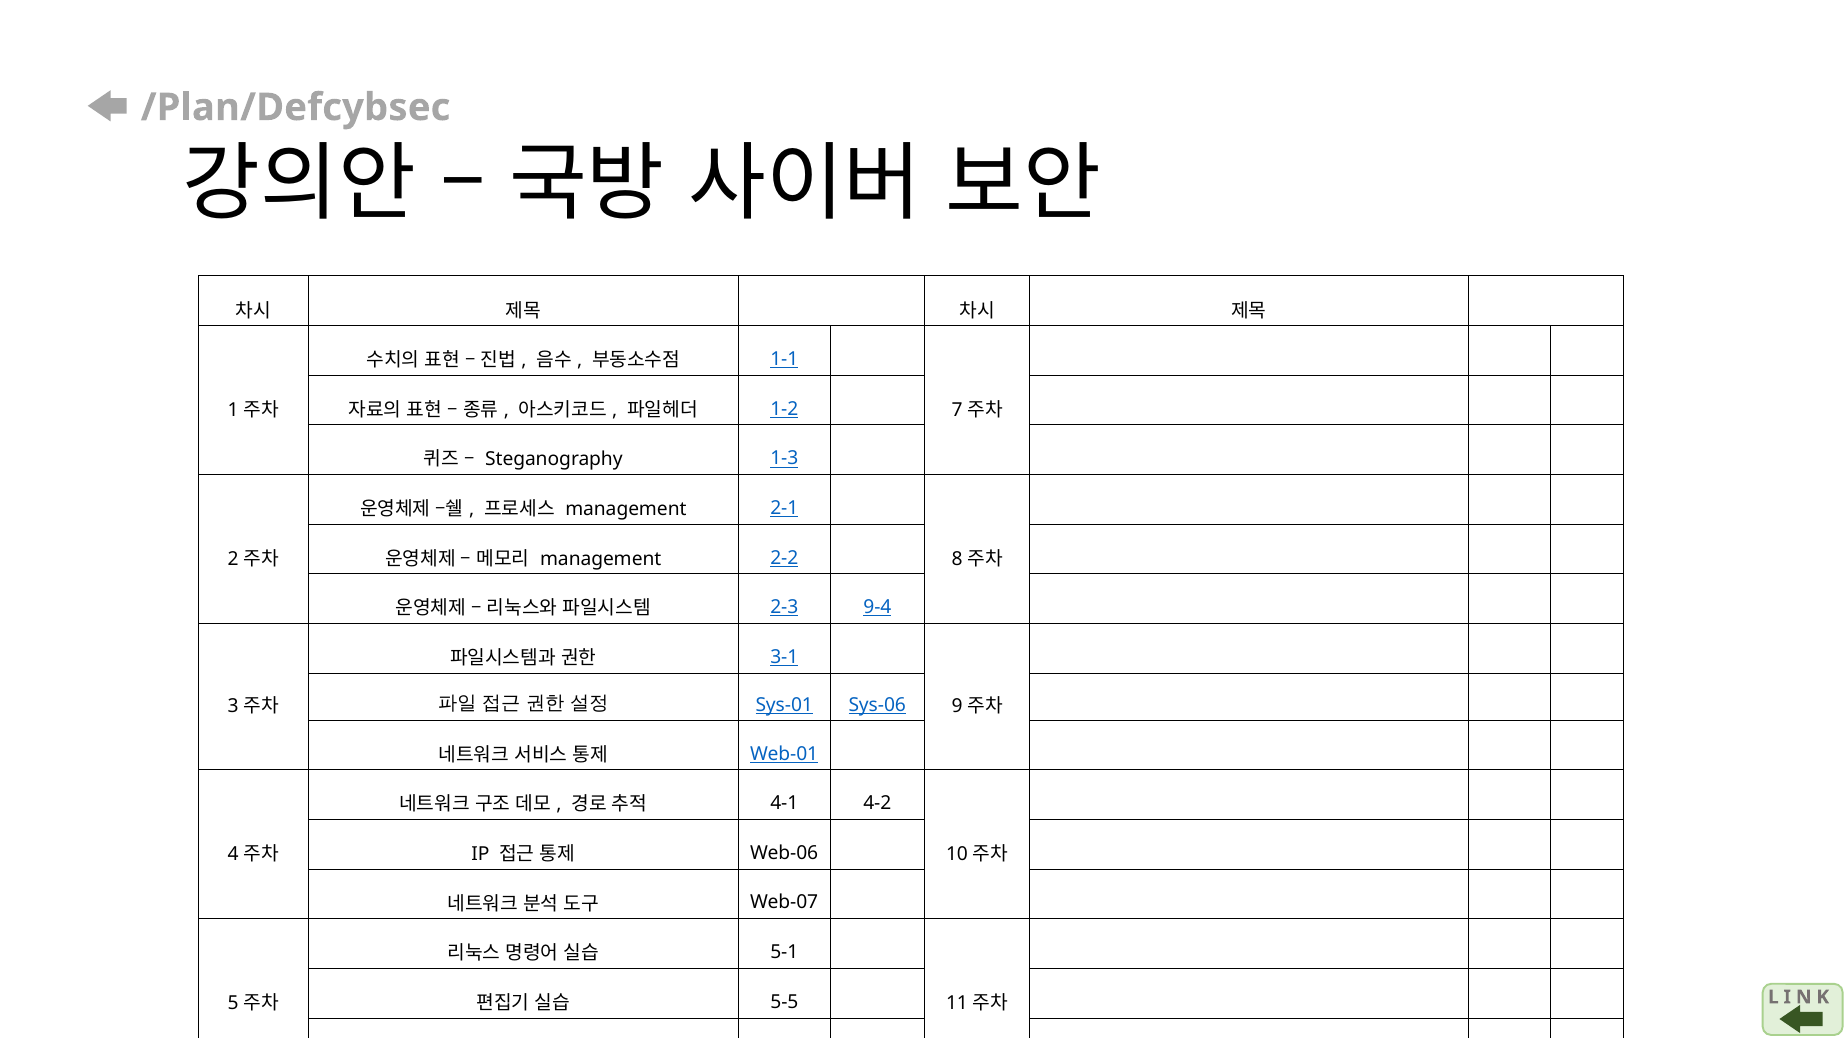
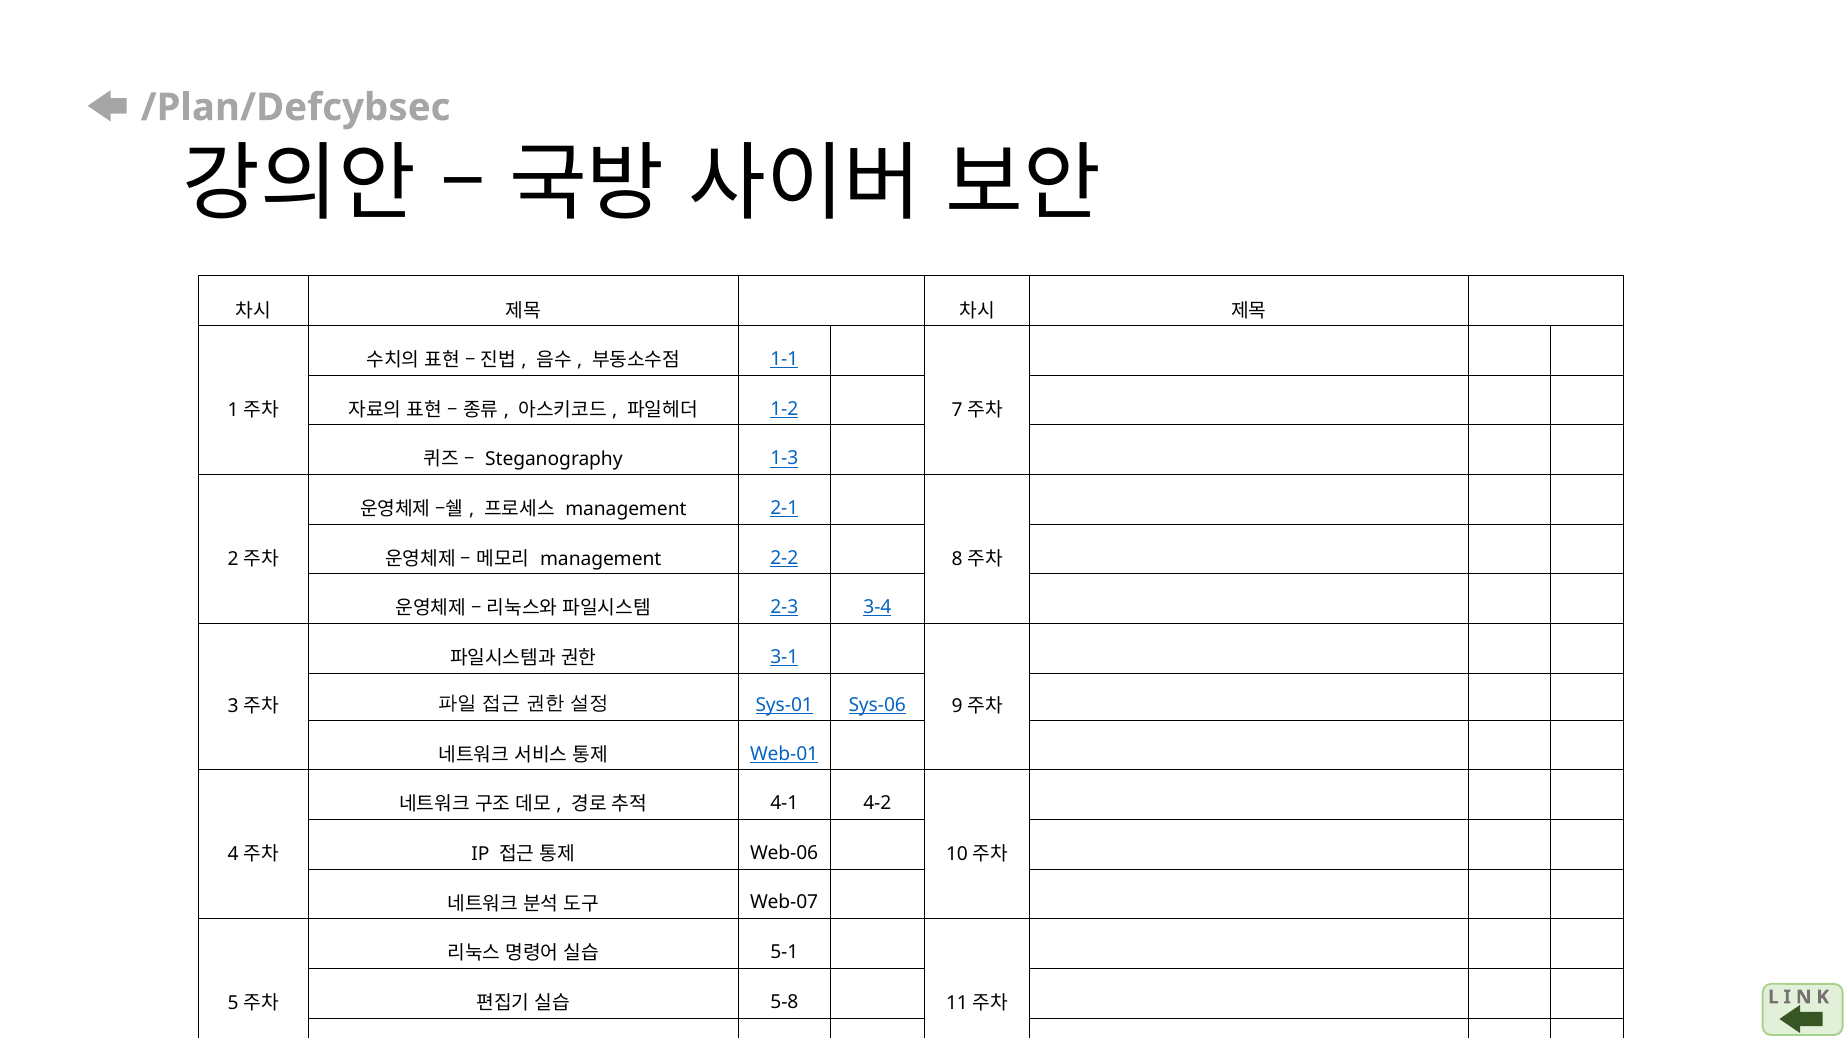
9-4: 9-4 -> 3-4
5-5: 5-5 -> 5-8
